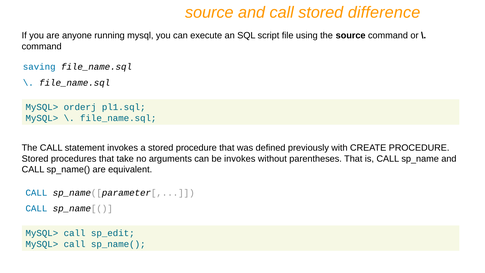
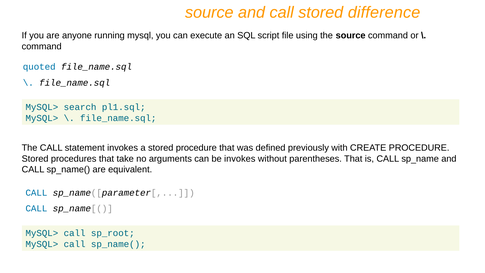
saving: saving -> quoted
orderj: orderj -> search
sp_edit: sp_edit -> sp_root
